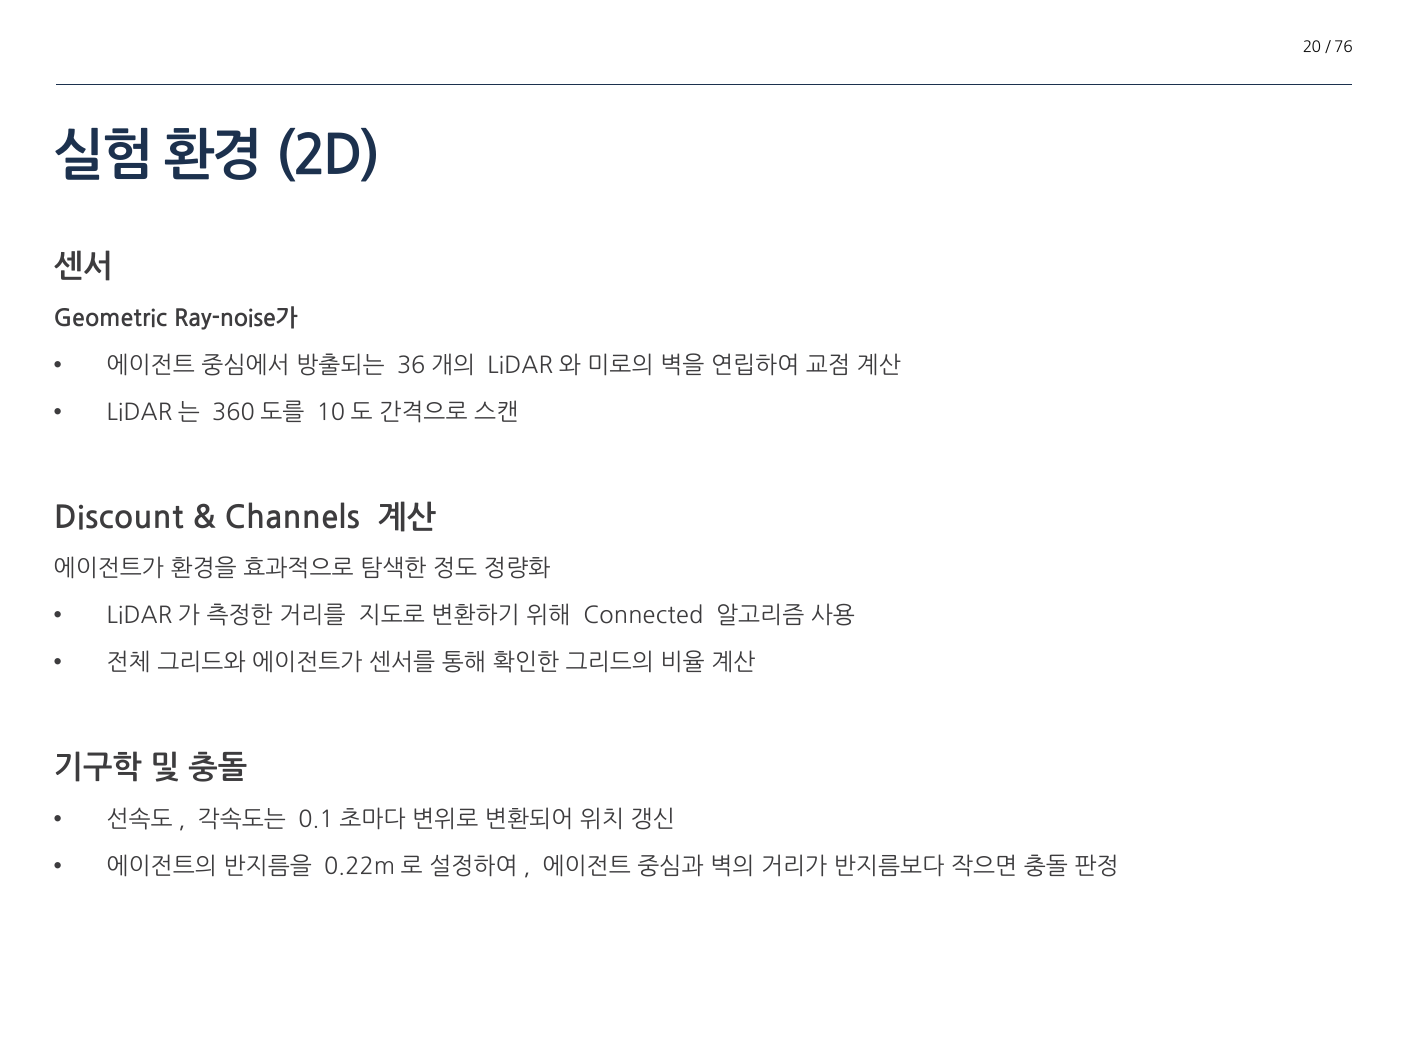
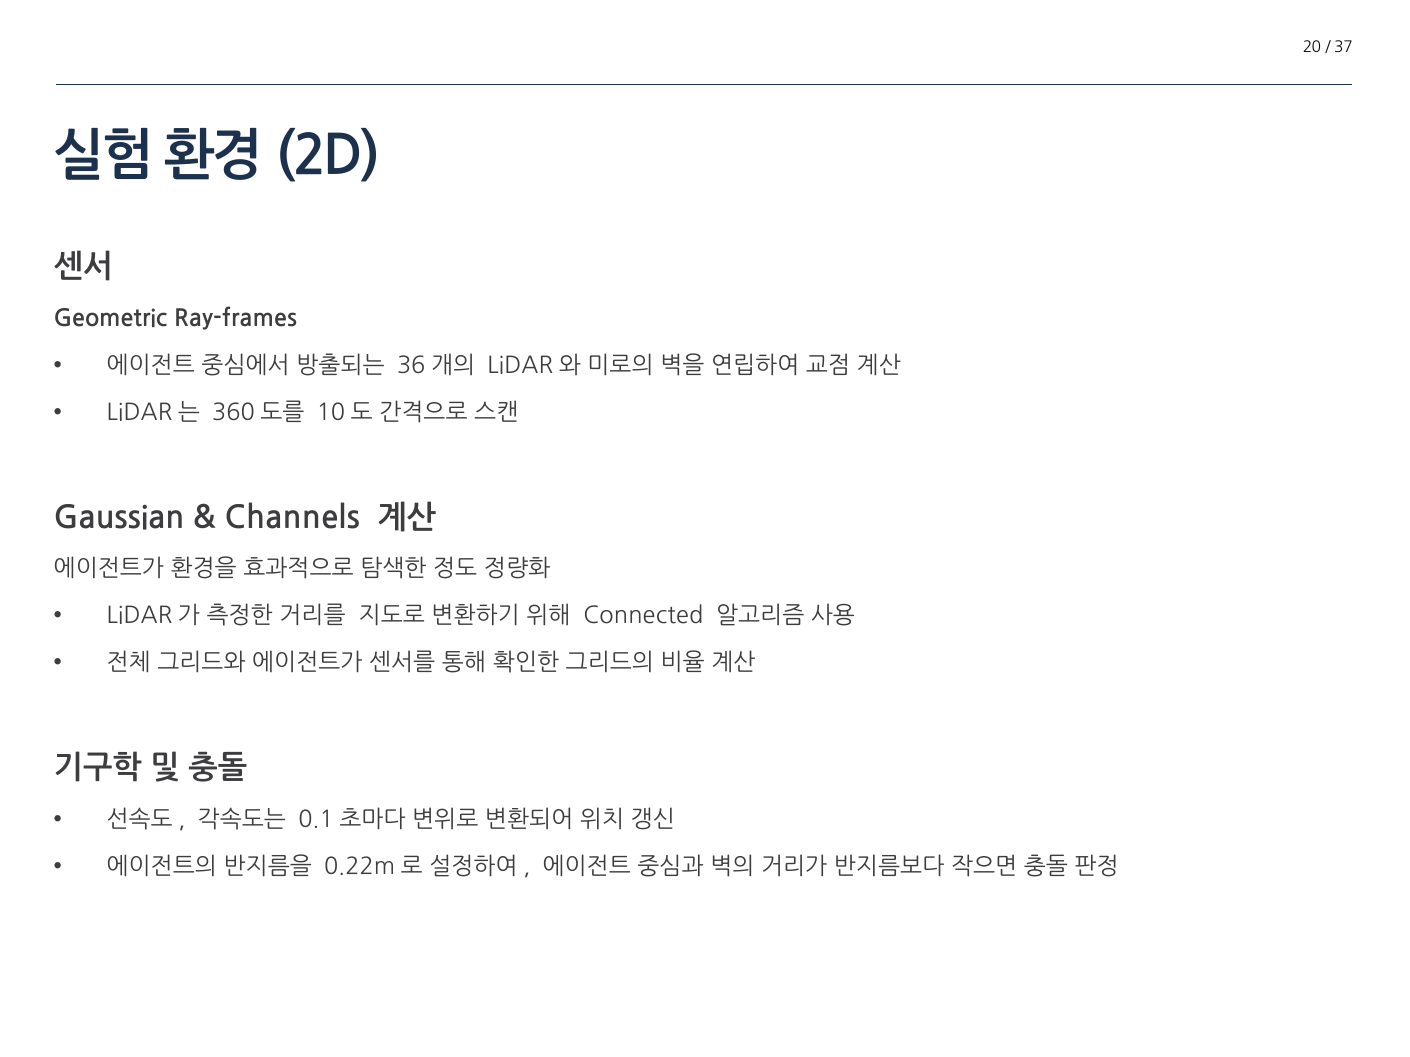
76: 76 -> 37
Ray-noise가: Ray-noise가 -> Ray-frames
Discount: Discount -> Gaussian
